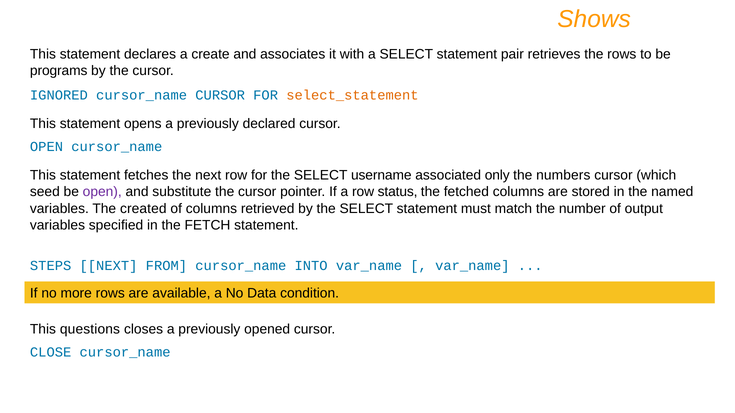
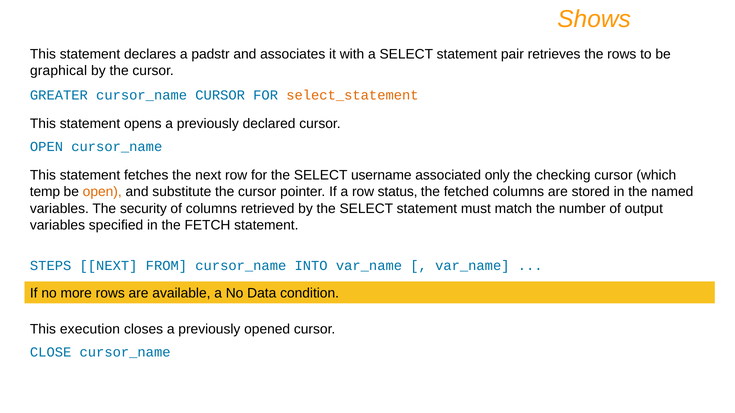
create: create -> padstr
programs: programs -> graphical
IGNORED: IGNORED -> GREATER
numbers: numbers -> checking
seed: seed -> temp
open at (102, 192) colour: purple -> orange
created: created -> security
questions: questions -> execution
